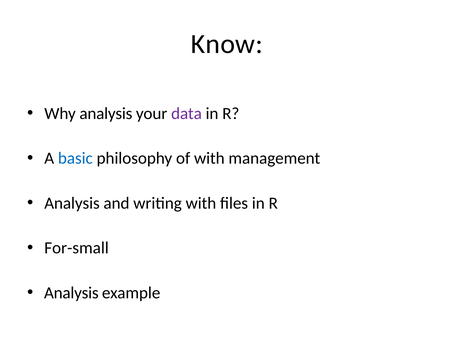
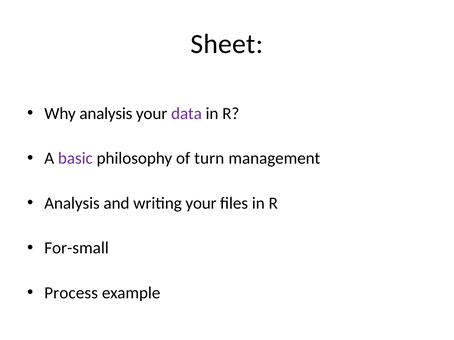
Know: Know -> Sheet
basic colour: blue -> purple
of with: with -> turn
writing with: with -> your
Analysis at (71, 293): Analysis -> Process
